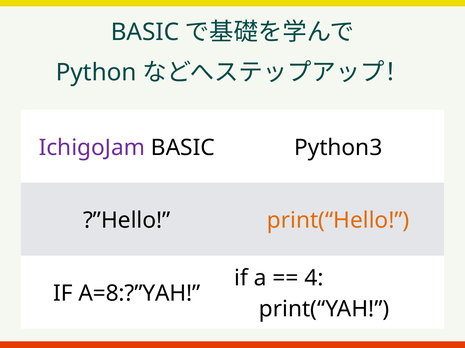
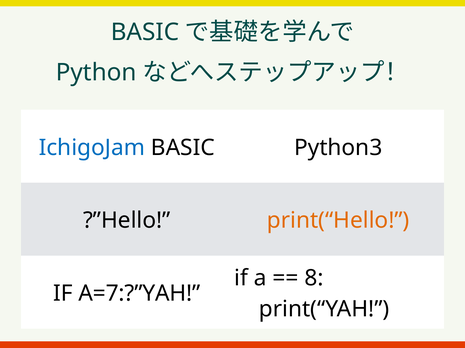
IchigoJam colour: purple -> blue
4: 4 -> 8
A=8:?”YAH: A=8:?”YAH -> A=7:?”YAH
